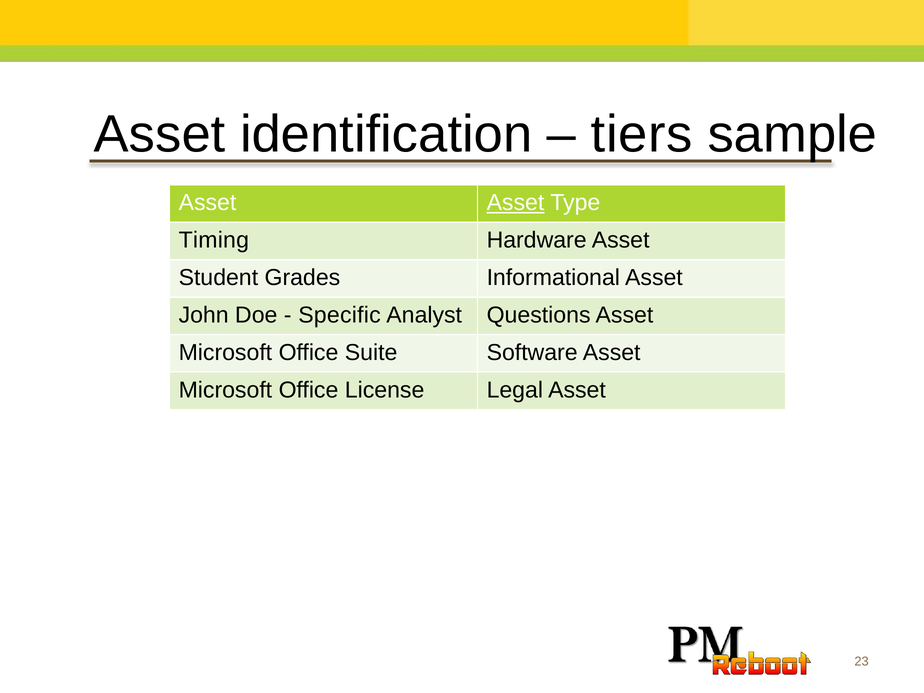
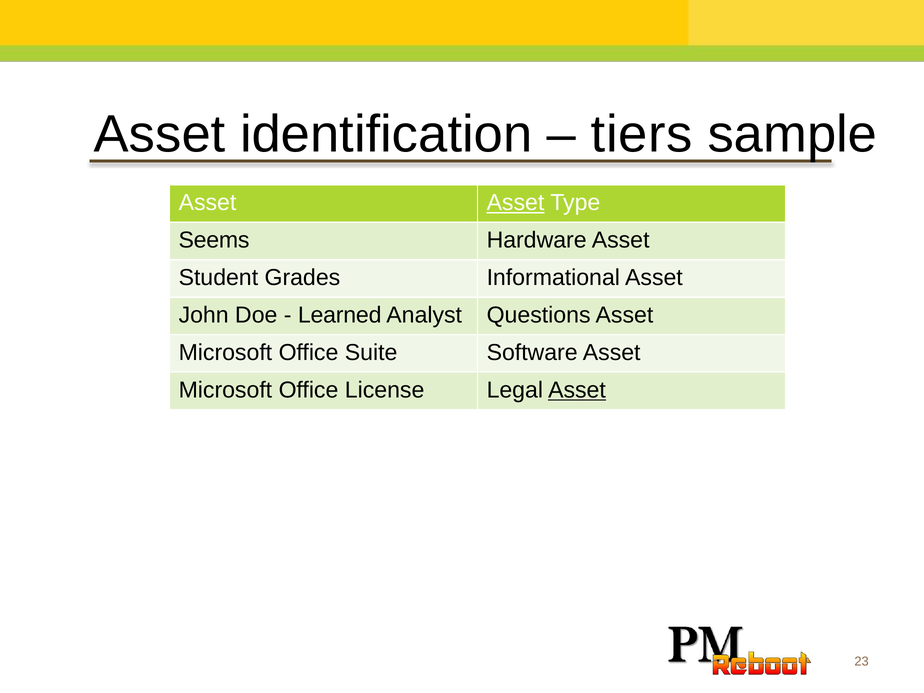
Timing: Timing -> Seems
Specific: Specific -> Learned
Asset at (577, 390) underline: none -> present
